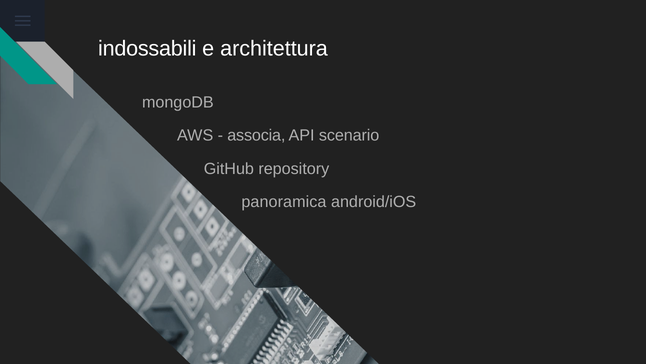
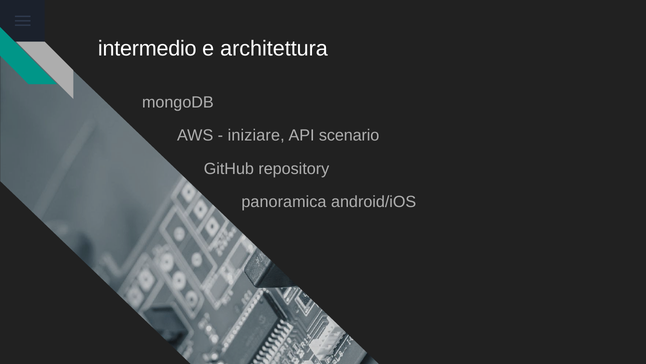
indossabili: indossabili -> intermedio
associa: associa -> iniziare
